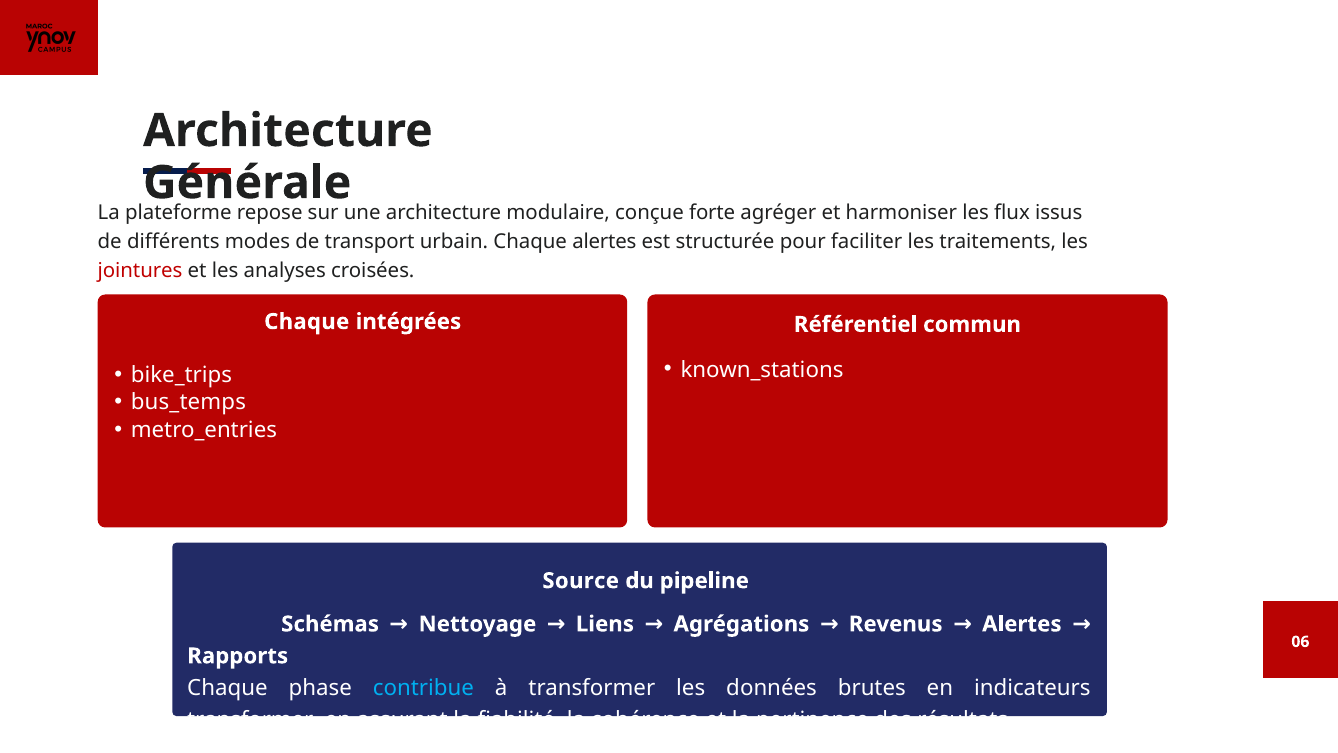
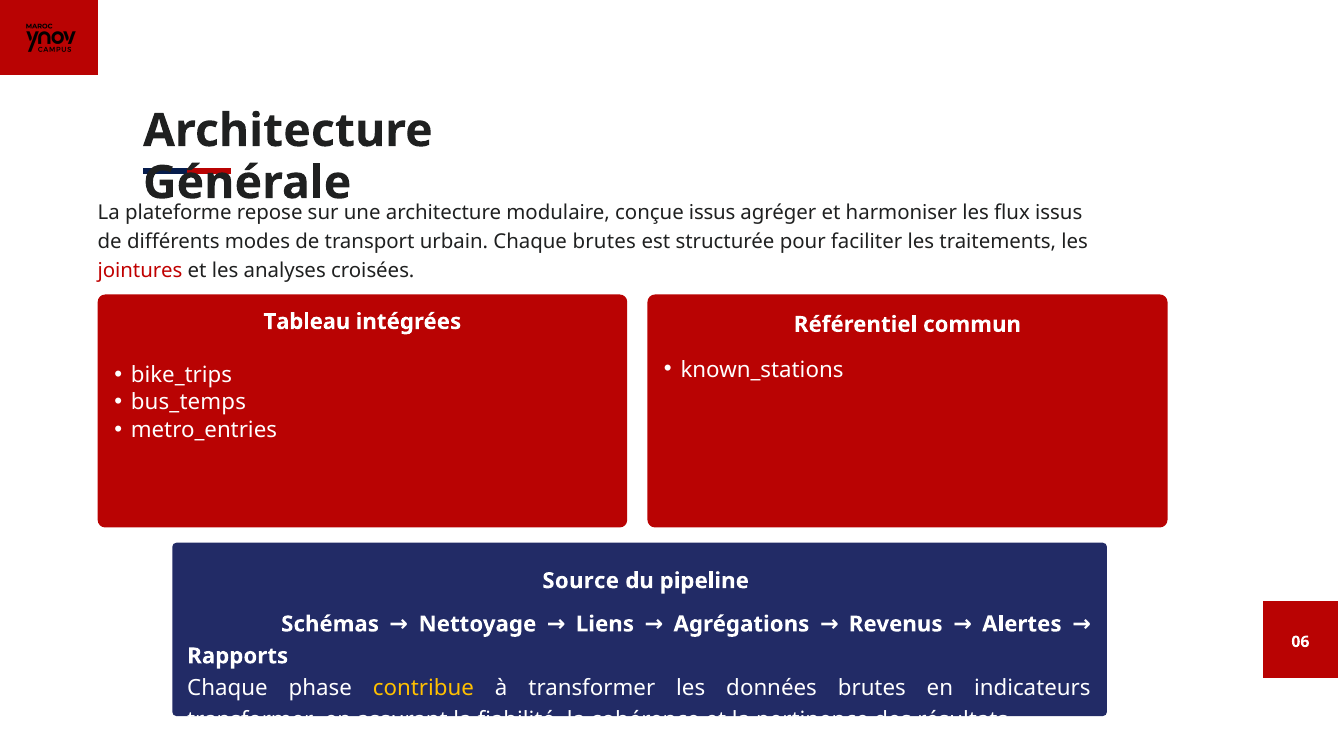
conçue forte: forte -> issus
Chaque alertes: alertes -> brutes
Chaque at (307, 322): Chaque -> Tableau
contribue colour: light blue -> yellow
